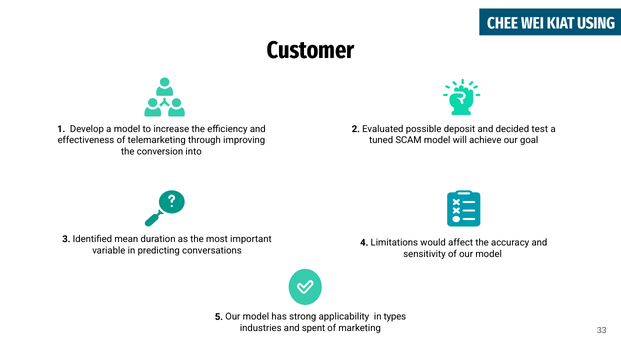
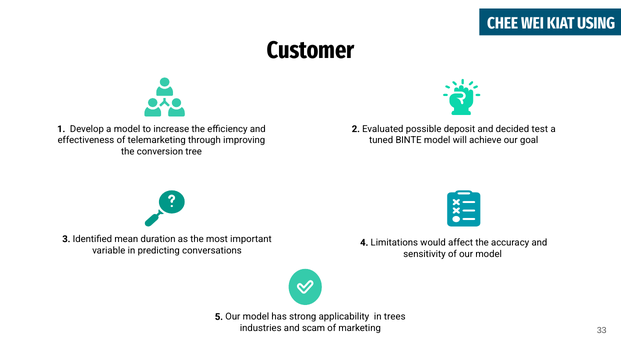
SCAM: SCAM -> BINTE
into: into -> tree
types: types -> trees
spent: spent -> scam
